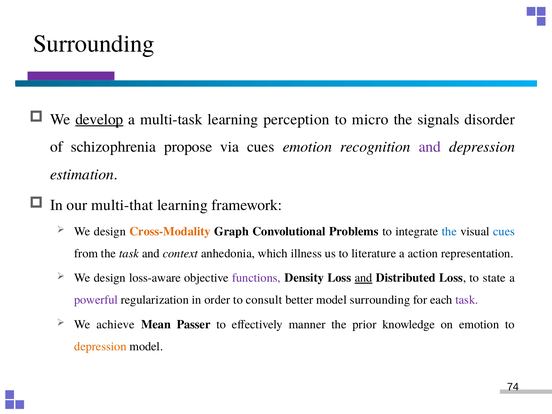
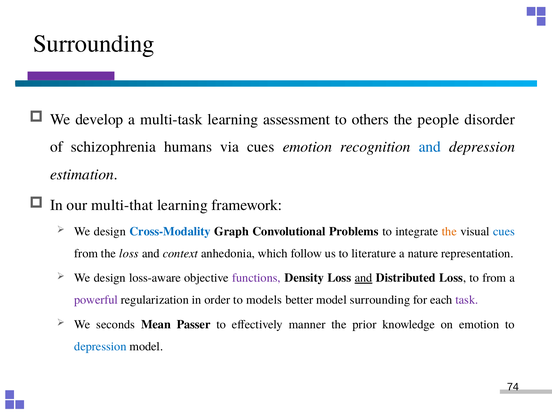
develop underline: present -> none
perception: perception -> assessment
micro: micro -> others
signals: signals -> people
propose: propose -> humans
and at (430, 147) colour: purple -> blue
Cross-Modality colour: orange -> blue
the at (449, 231) colour: blue -> orange
the task: task -> loss
illness: illness -> follow
action: action -> nature
to state: state -> from
consult: consult -> models
achieve: achieve -> seconds
depression at (100, 346) colour: orange -> blue
